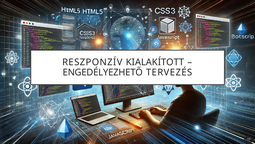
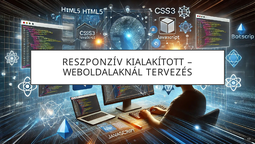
ENGEDÉLYEZHETŐ: ENGEDÉLYEZHETŐ -> WEBOLDALAKNÁL
